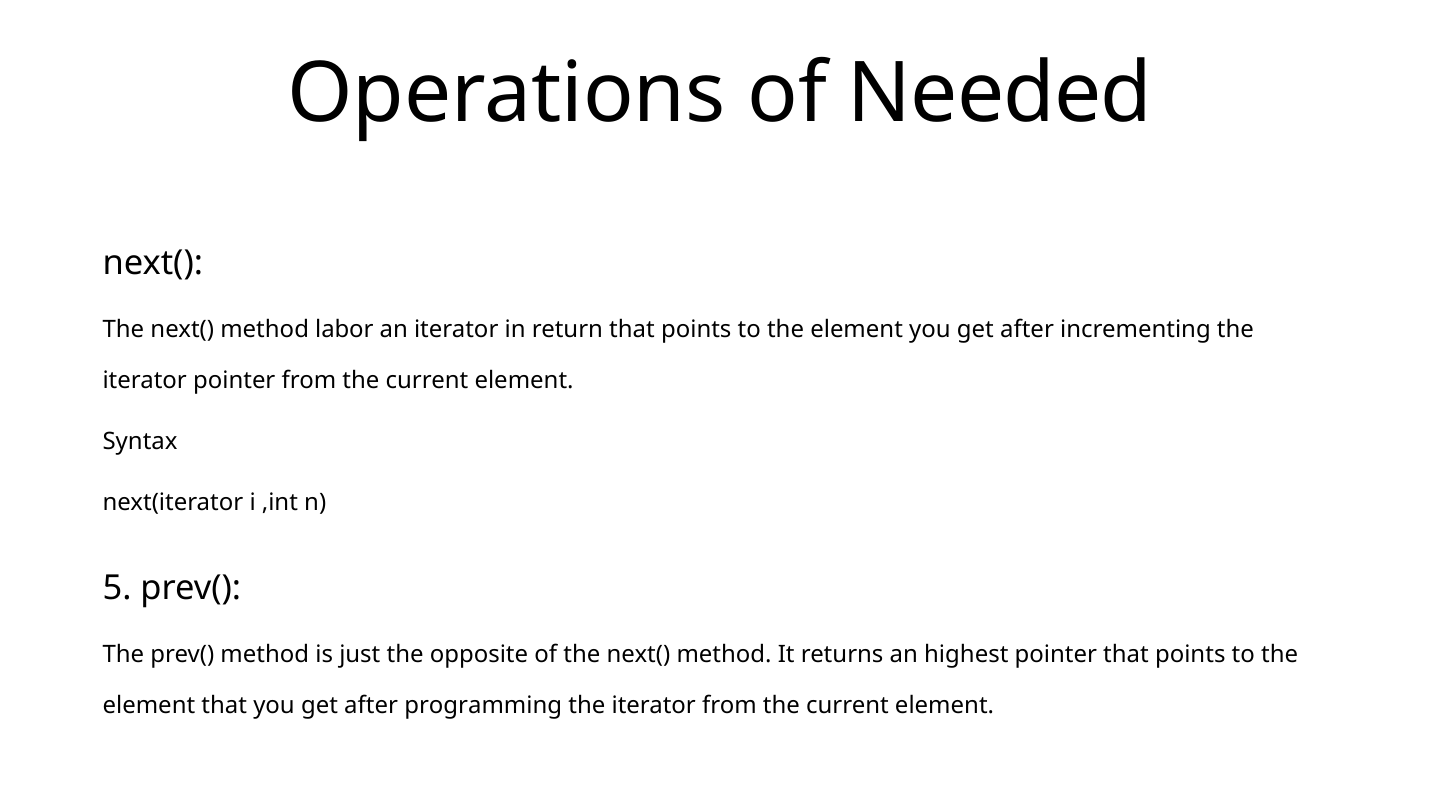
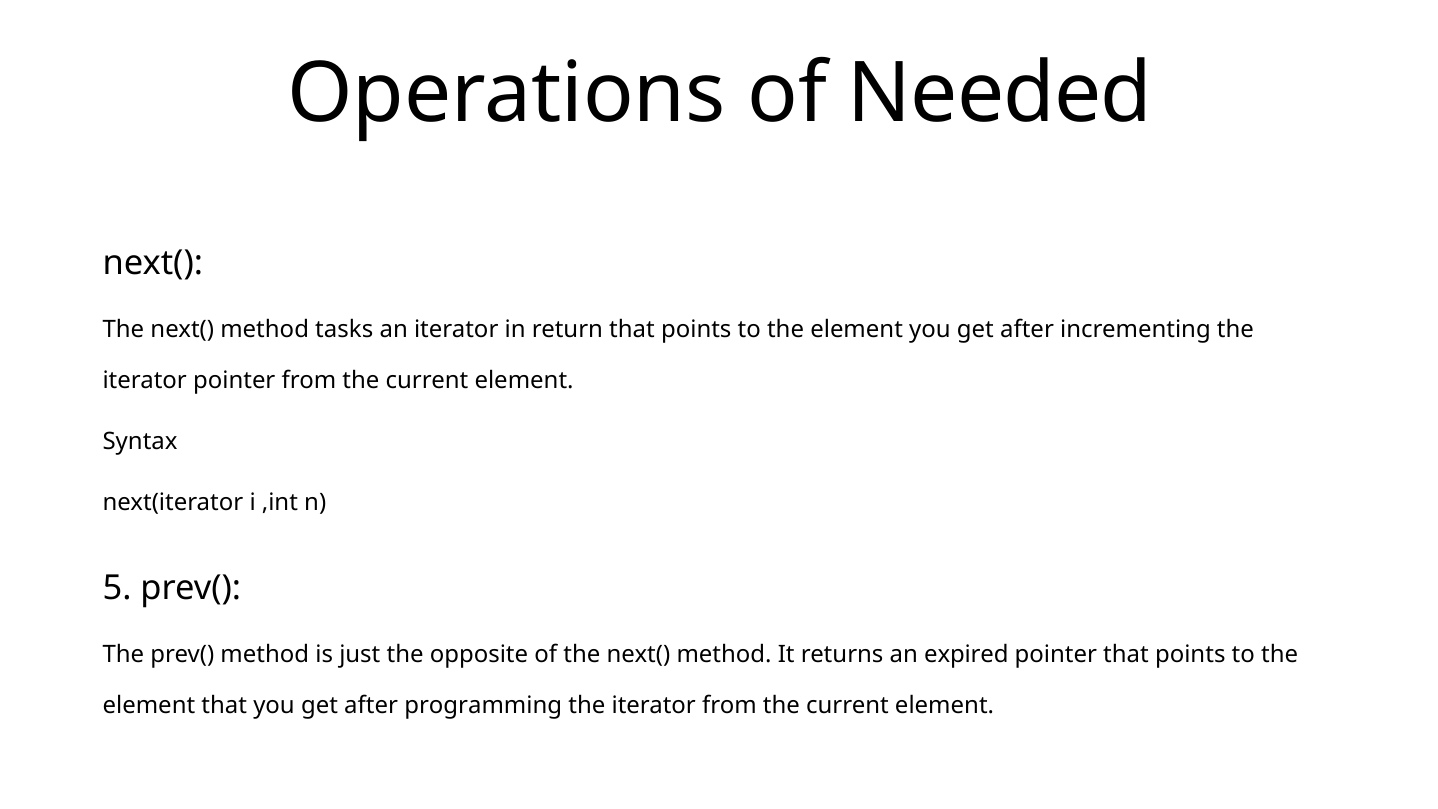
labor: labor -> tasks
highest: highest -> expired
